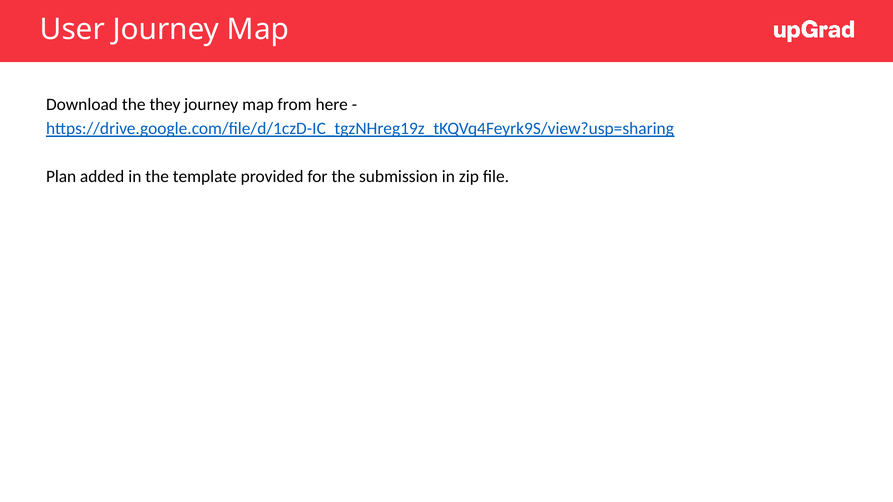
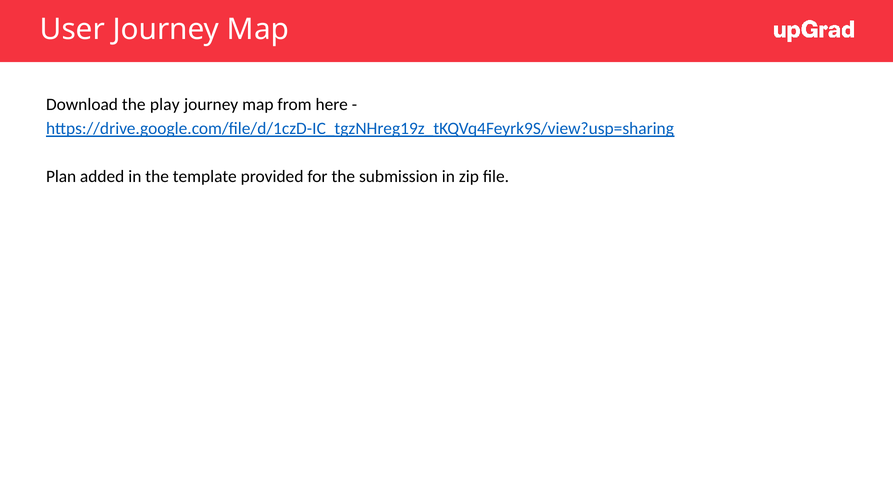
they: they -> play
